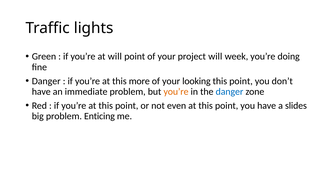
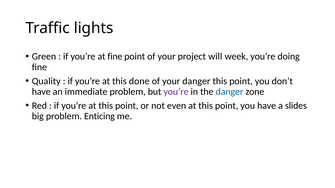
at will: will -> fine
Danger at (46, 81): Danger -> Quality
more: more -> done
your looking: looking -> danger
you’re at (176, 92) colour: orange -> purple
